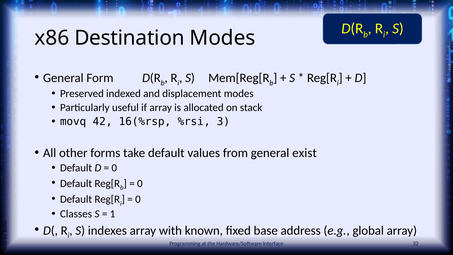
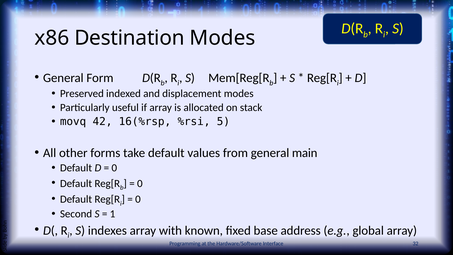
3: 3 -> 5
exist: exist -> main
Classes: Classes -> Second
